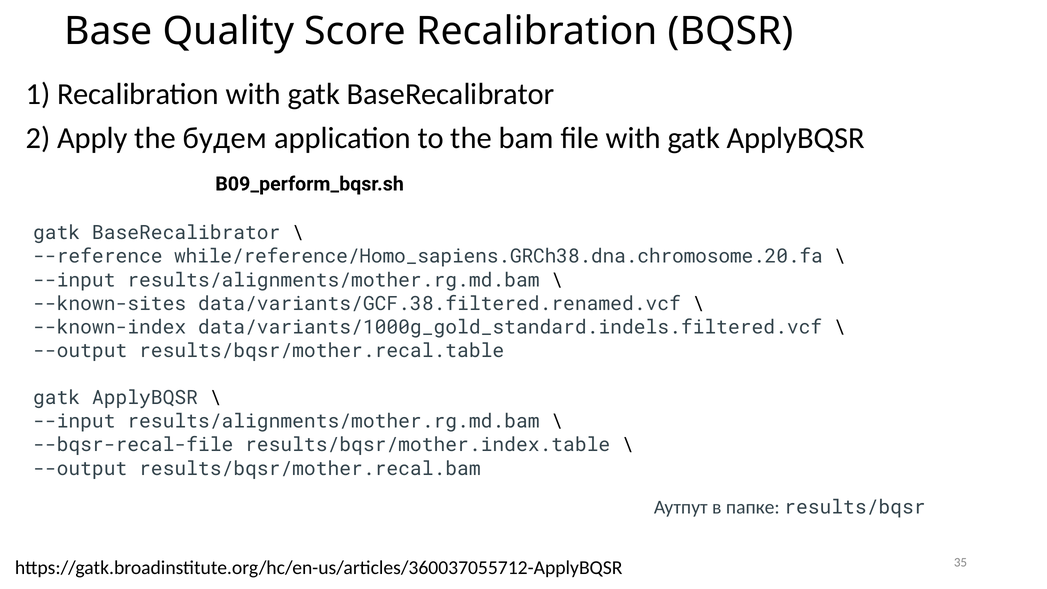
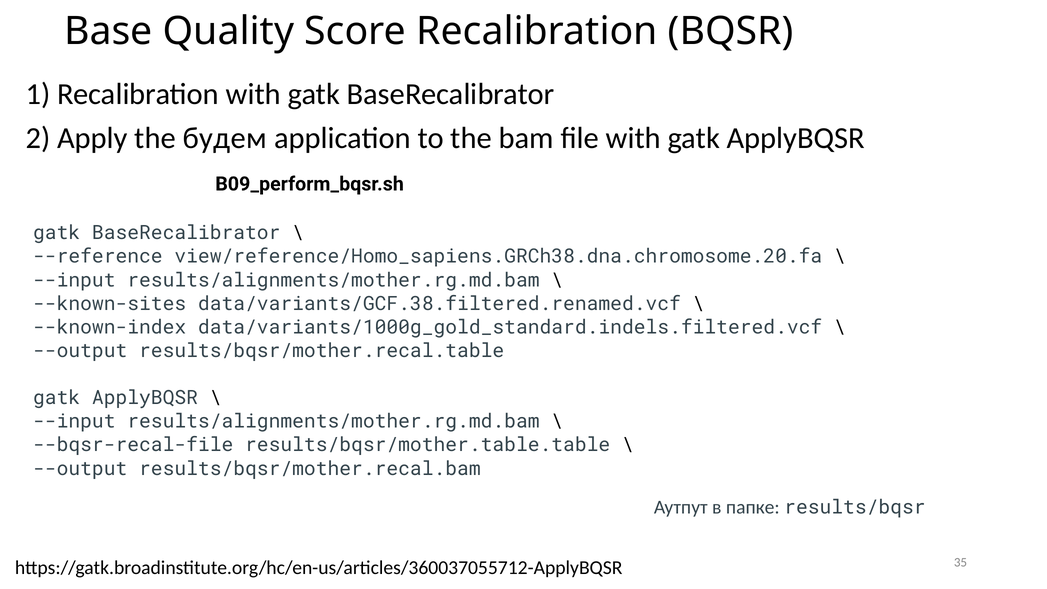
while/reference/Homo_sapiens.GRCh38.dna.chromosome.20.fa: while/reference/Homo_sapiens.GRCh38.dna.chromosome.20.fa -> view/reference/Homo_sapiens.GRCh38.dna.chromosome.20.fa
results/bqsr/mother.index.table: results/bqsr/mother.index.table -> results/bqsr/mother.table.table
